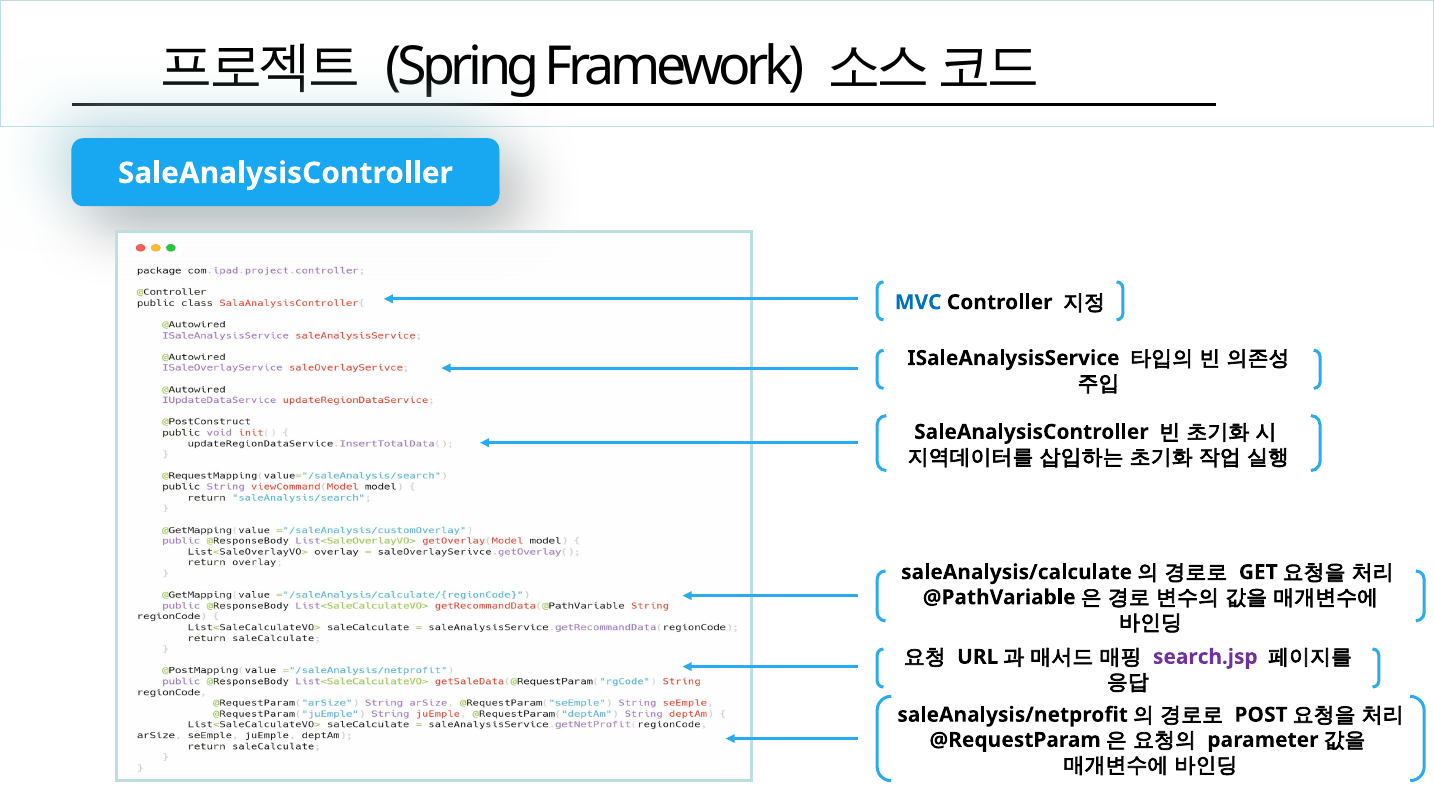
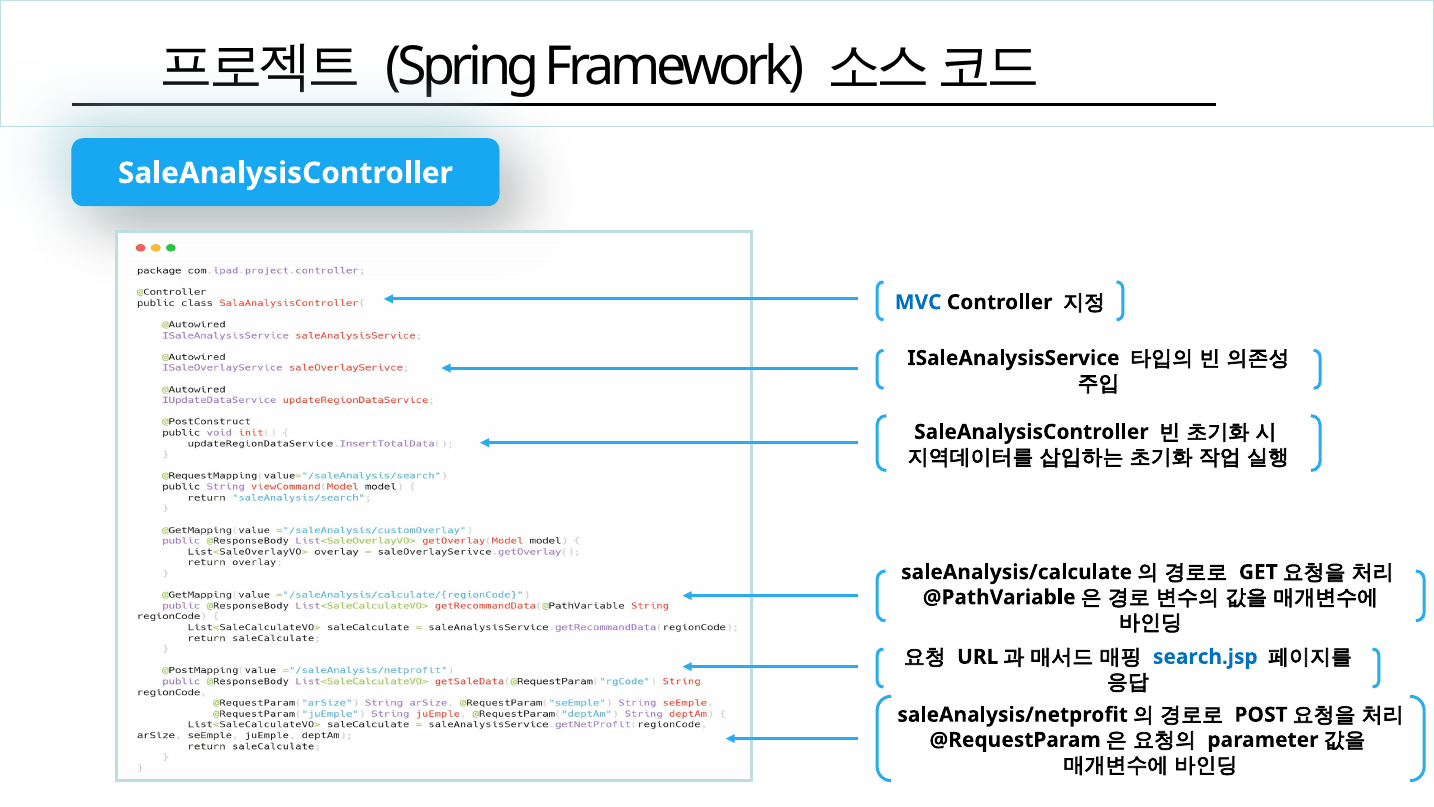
search.jsp colour: purple -> blue
